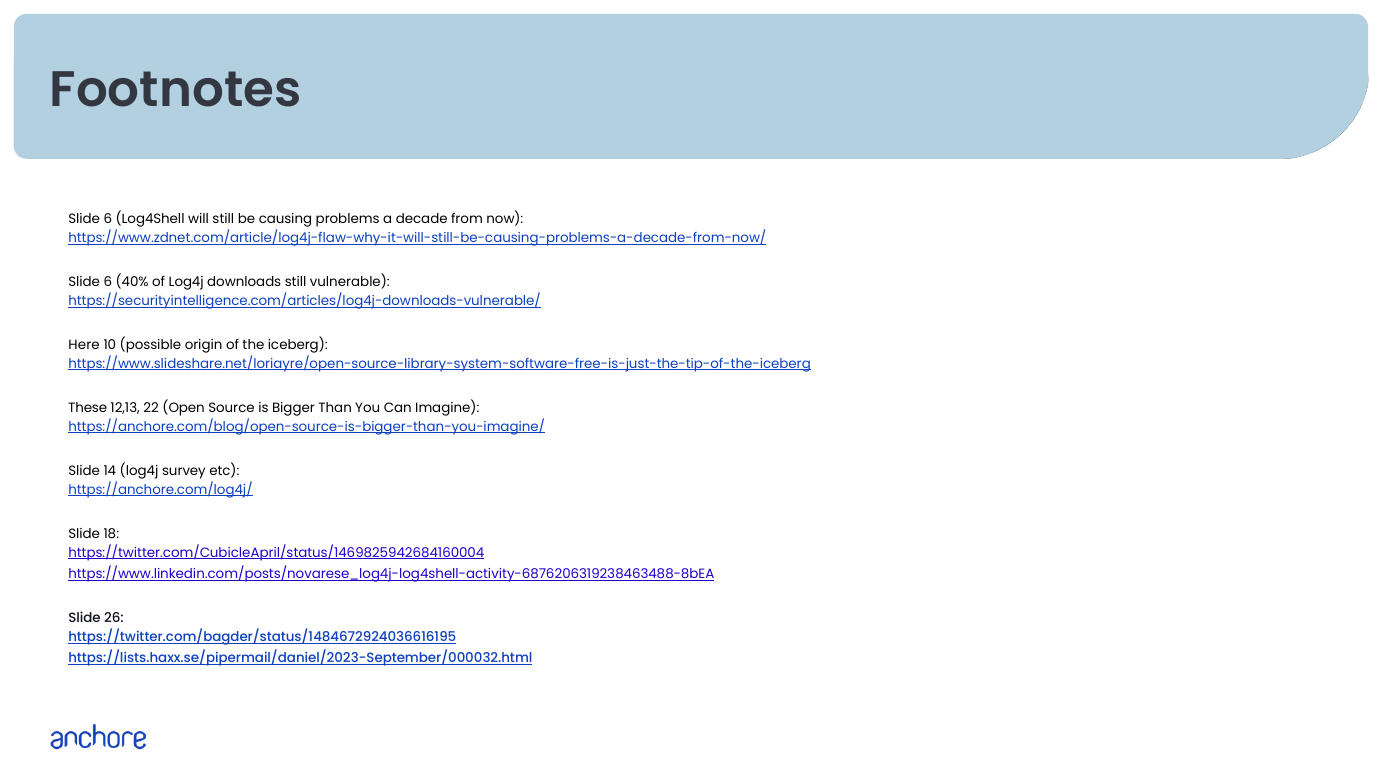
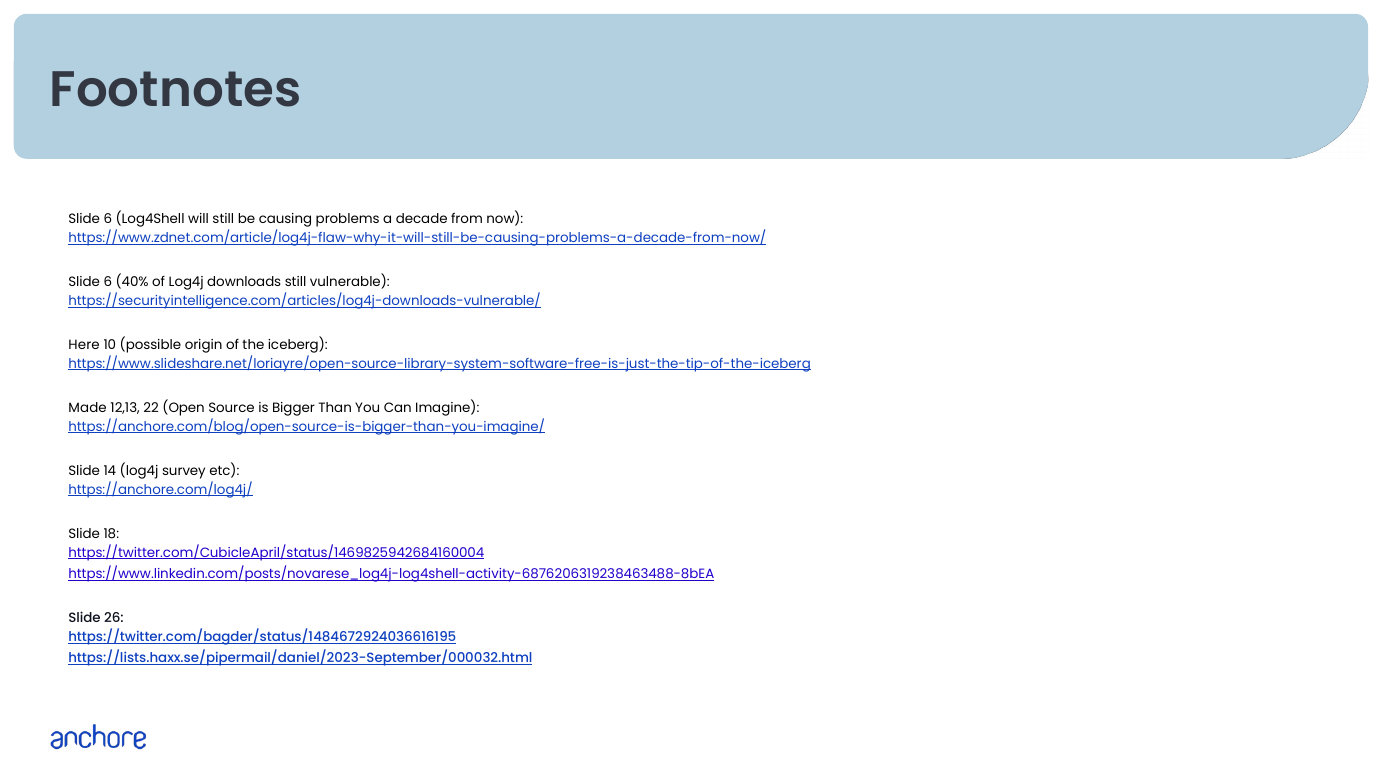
These: These -> Made
